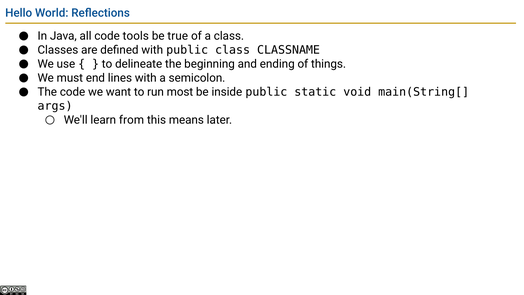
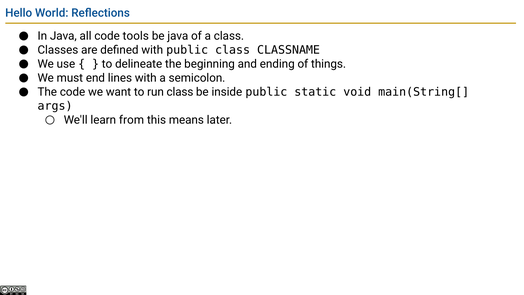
be true: true -> java
run most: most -> class
